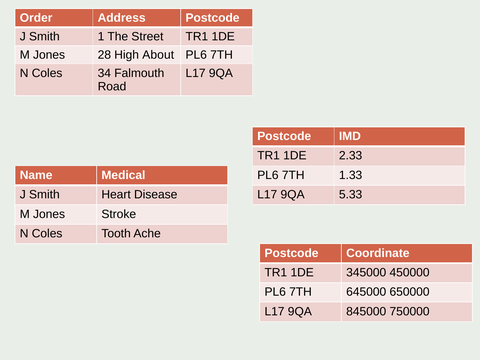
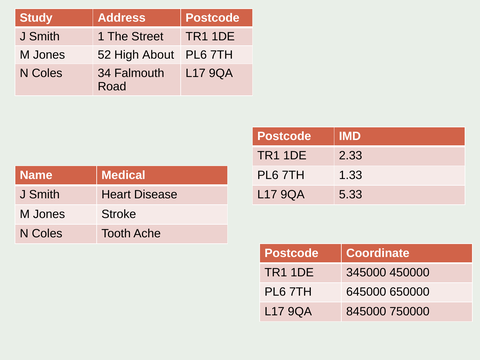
Order: Order -> Study
28: 28 -> 52
